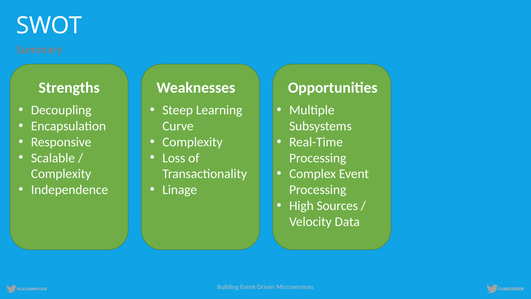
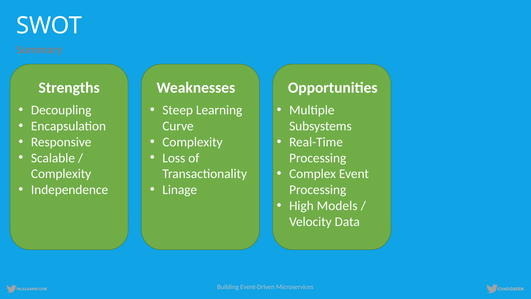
Sources: Sources -> Models
